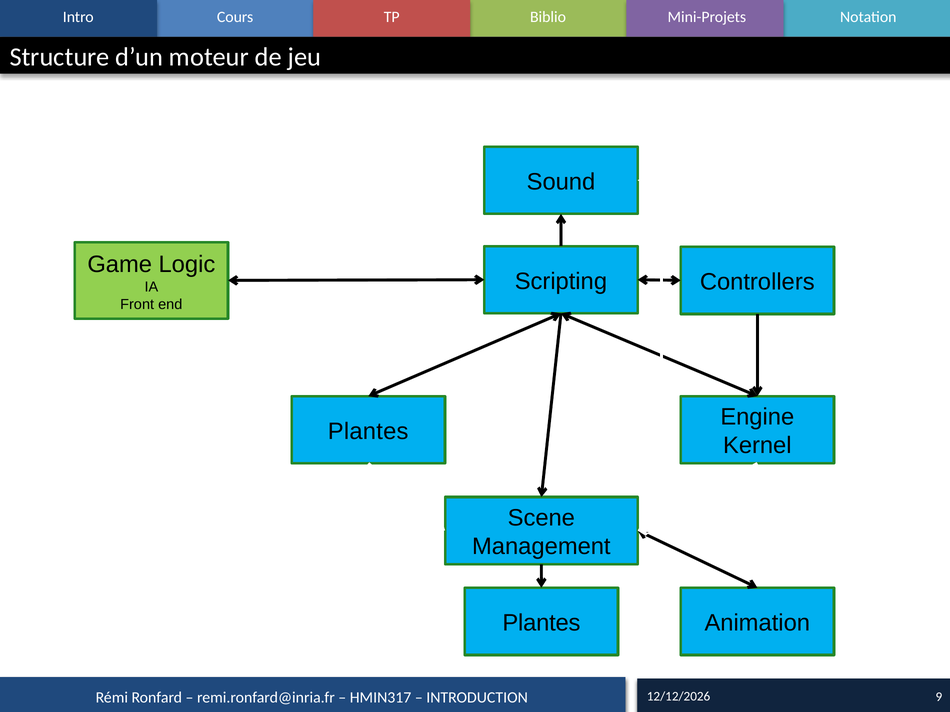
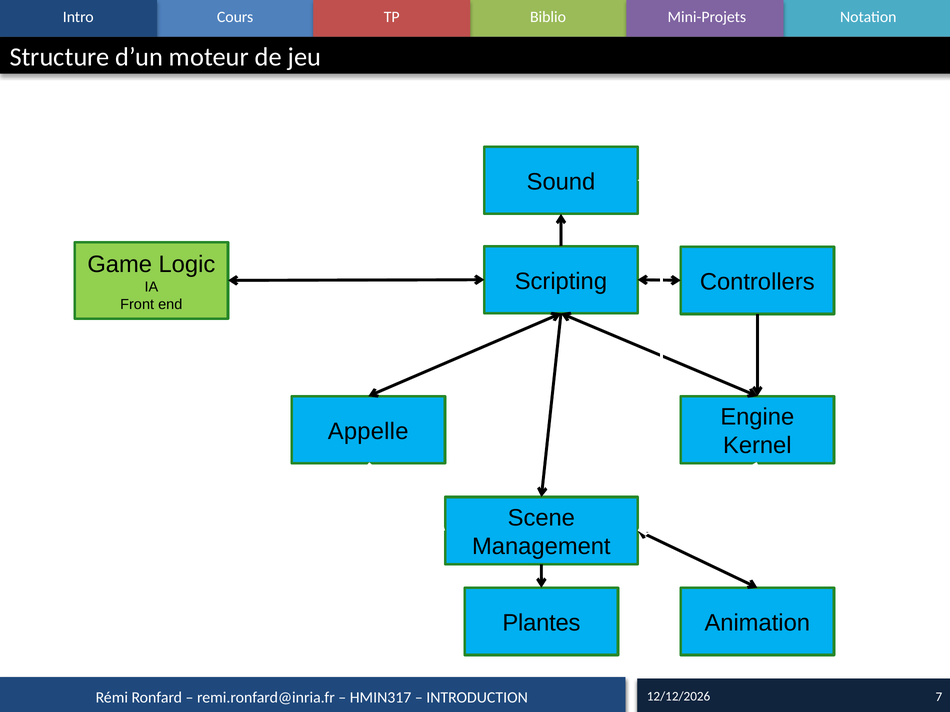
Plantes at (368, 432): Plantes -> Appelle
9: 9 -> 7
